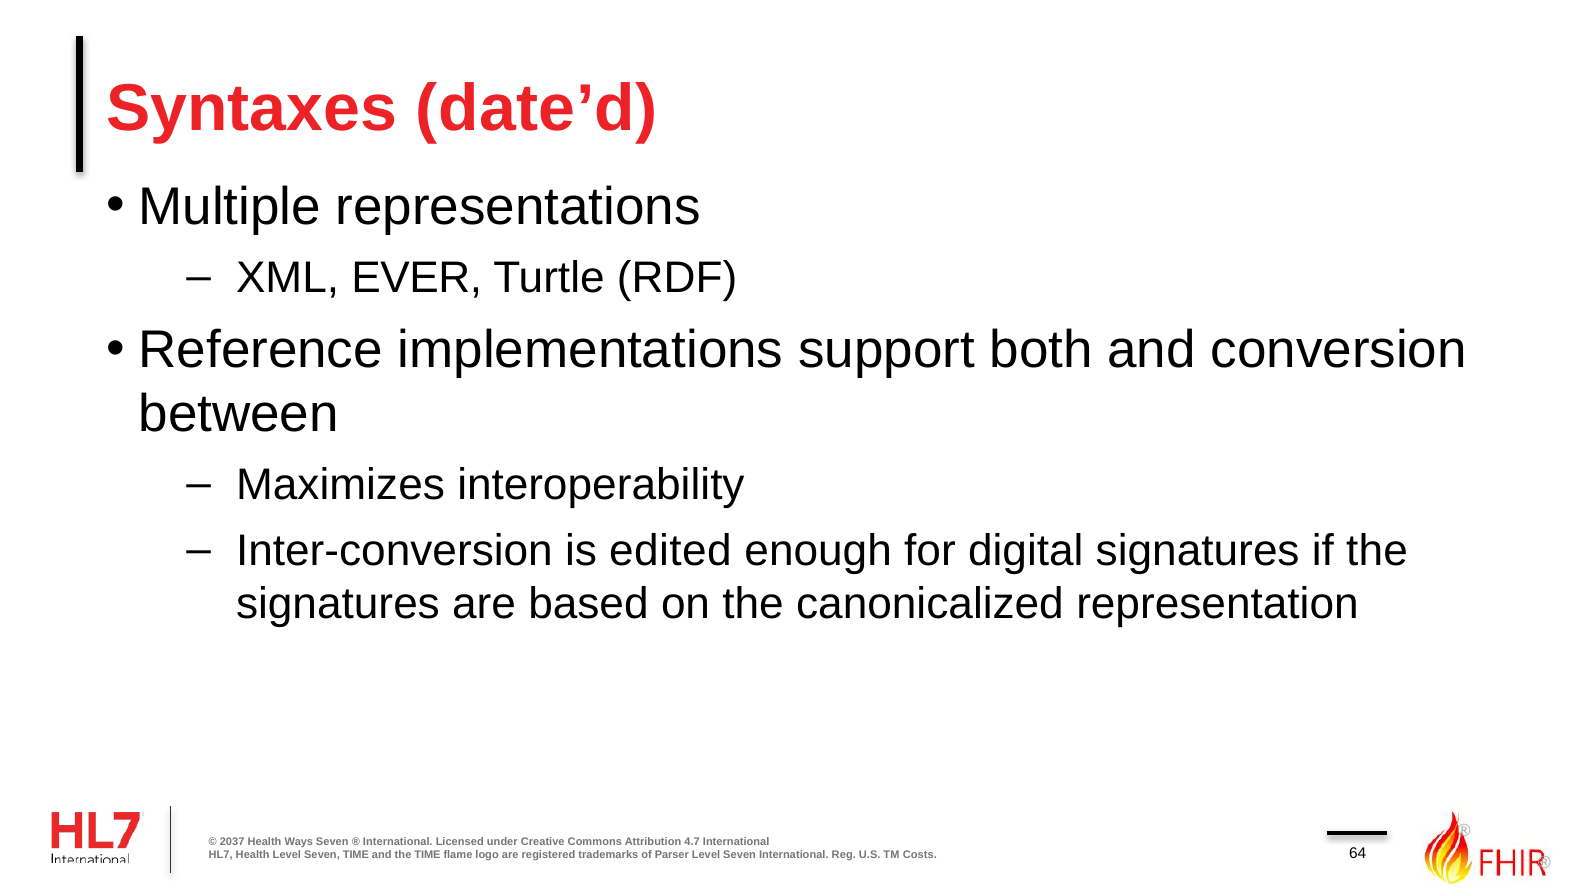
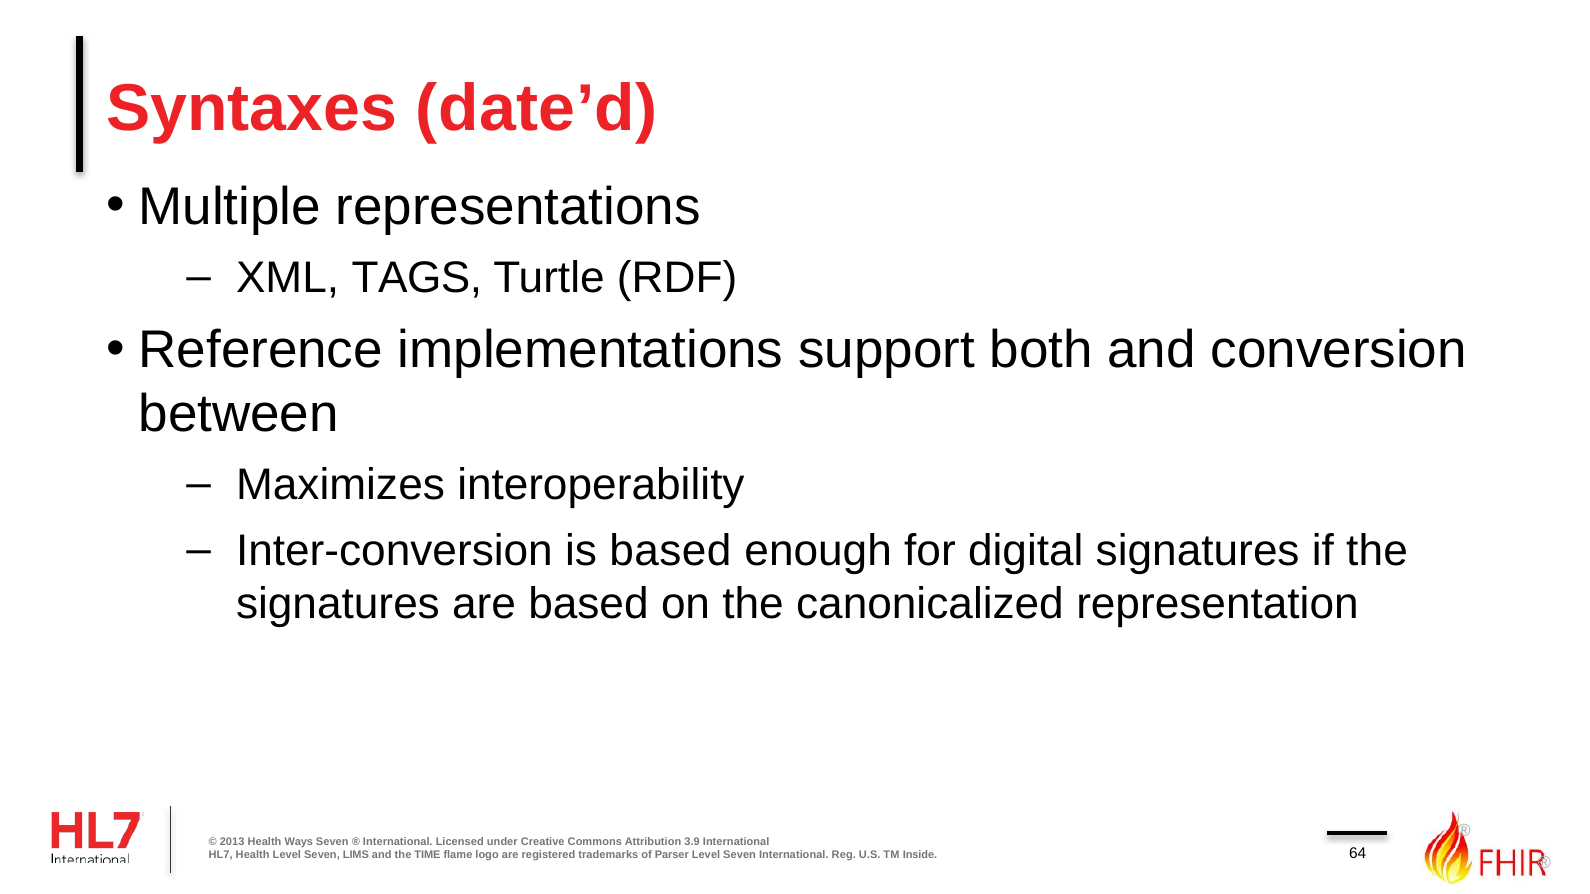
EVER: EVER -> TAGS
is edited: edited -> based
2037: 2037 -> 2013
4.7: 4.7 -> 3.9
Seven TIME: TIME -> LIMS
Costs: Costs -> Inside
